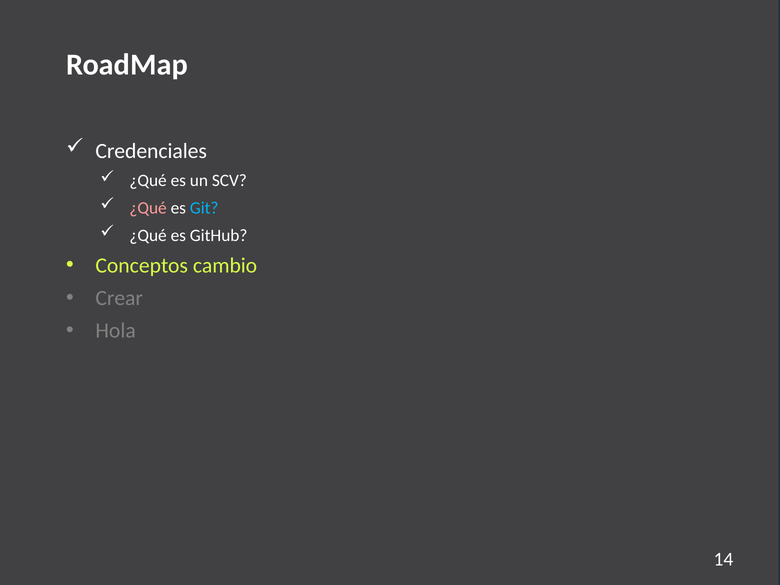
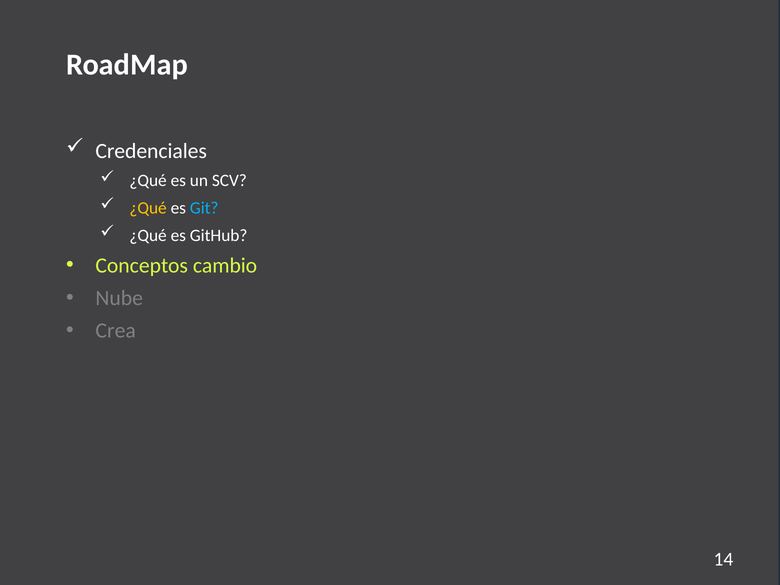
¿Qué at (148, 208) colour: pink -> yellow
Crear: Crear -> Nube
Hola: Hola -> Crea
